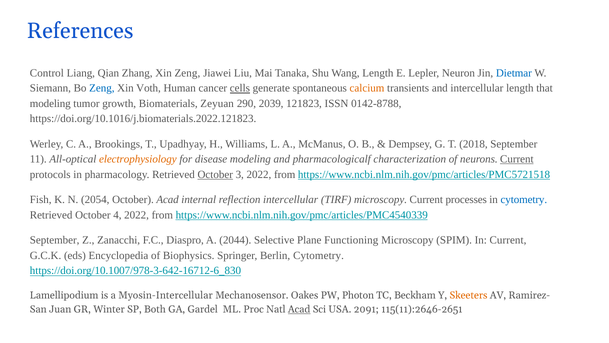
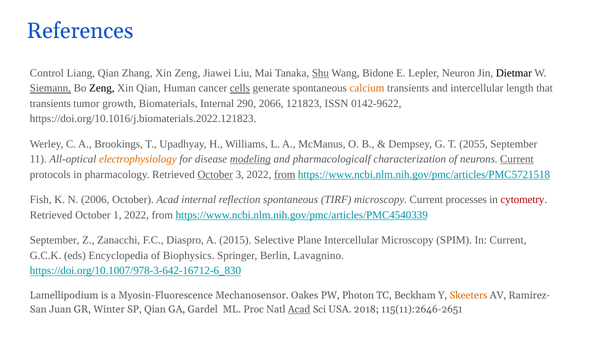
Shu underline: none -> present
Wang Length: Length -> Bidone
Dietmar colour: blue -> black
Siemann underline: none -> present
Zeng at (102, 88) colour: blue -> black
Xin Voth: Voth -> Qian
modeling at (50, 103): modeling -> transients
Biomaterials Zeyuan: Zeyuan -> Internal
2039: 2039 -> 2066
0142-8788: 0142-8788 -> 0142-9622
2018: 2018 -> 2055
modeling at (250, 159) underline: none -> present
from at (285, 174) underline: none -> present
2054: 2054 -> 2006
reflection intercellular: intercellular -> spontaneous
cytometry at (524, 199) colour: blue -> red
4: 4 -> 1
2044: 2044 -> 2015
Plane Functioning: Functioning -> Intercellular
Berlin Cytometry: Cytometry -> Lavagnino
Myosin-Intercellular: Myosin-Intercellular -> Myosin-Fluorescence
SP Both: Both -> Qian
2091: 2091 -> 2018
